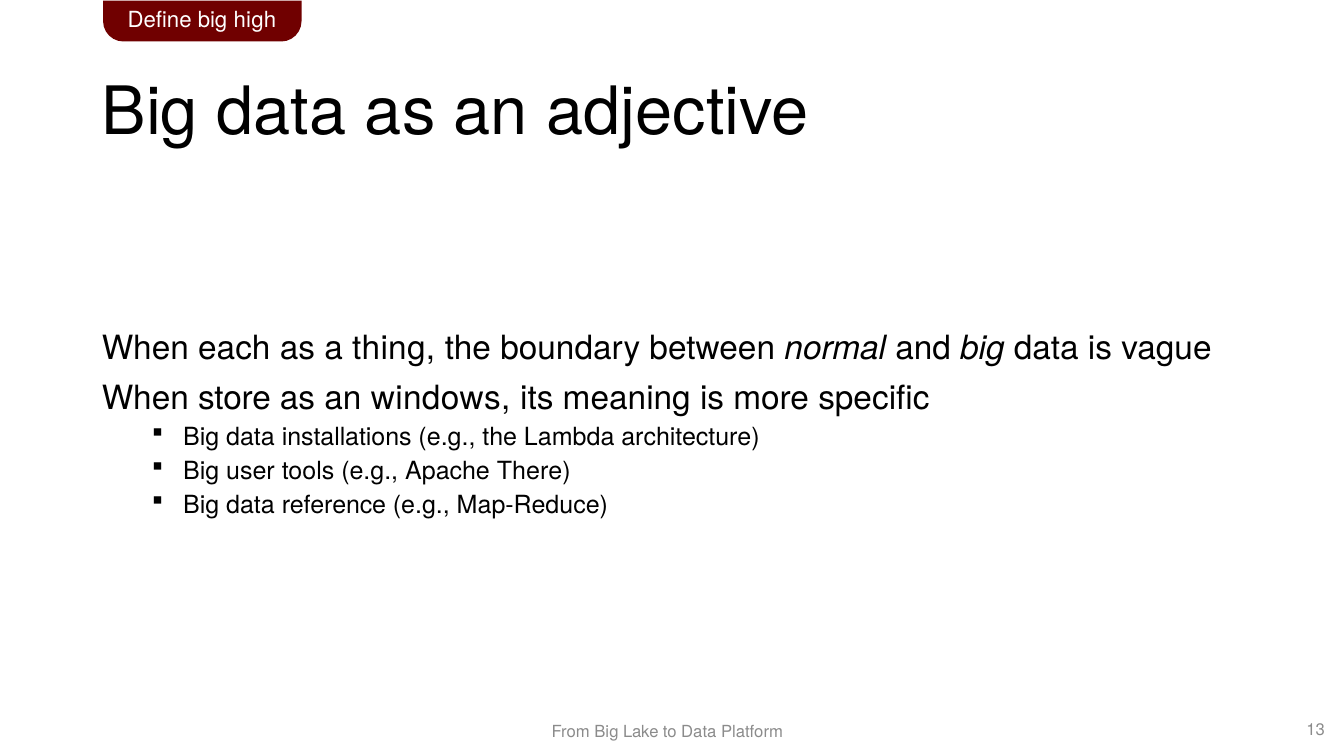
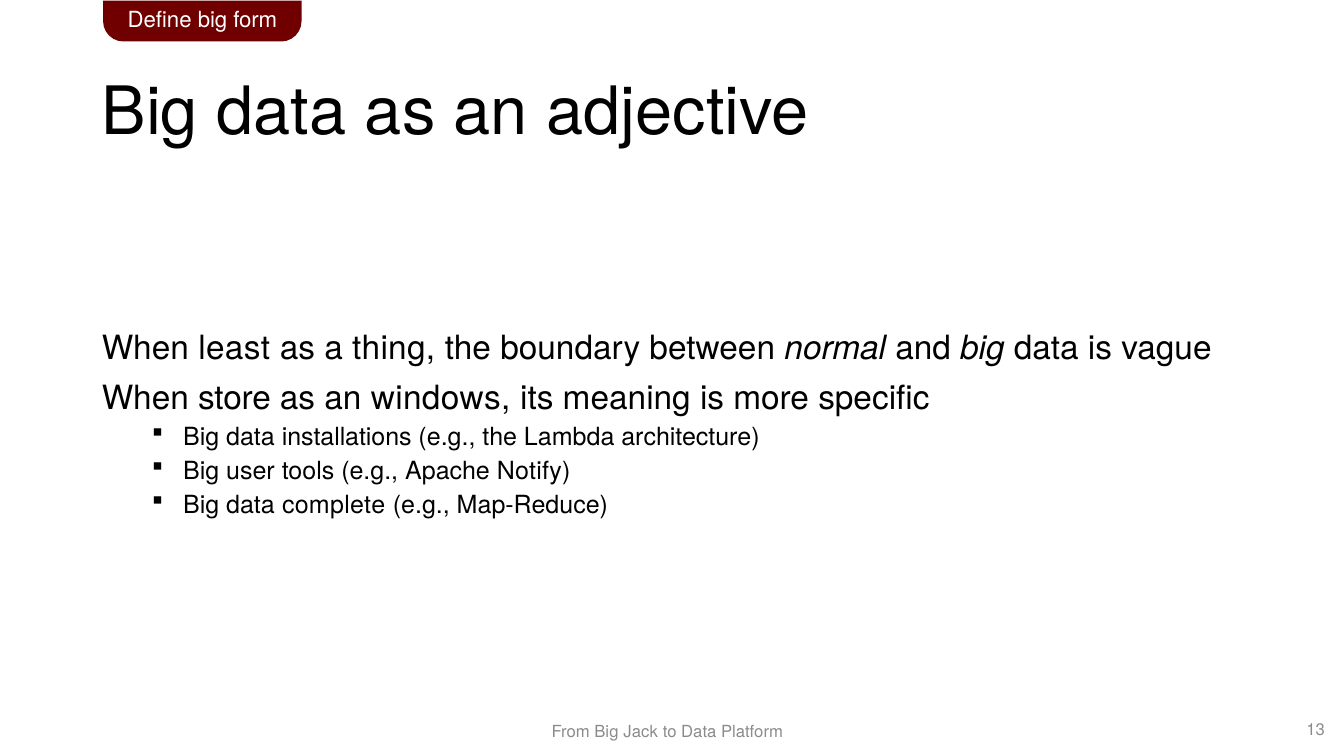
high: high -> form
each: each -> least
There: There -> Notify
reference: reference -> complete
Lake: Lake -> Jack
